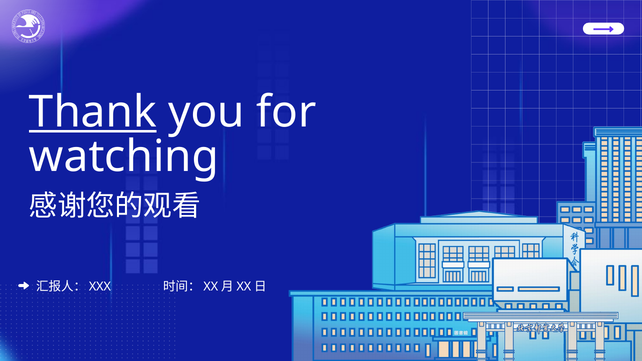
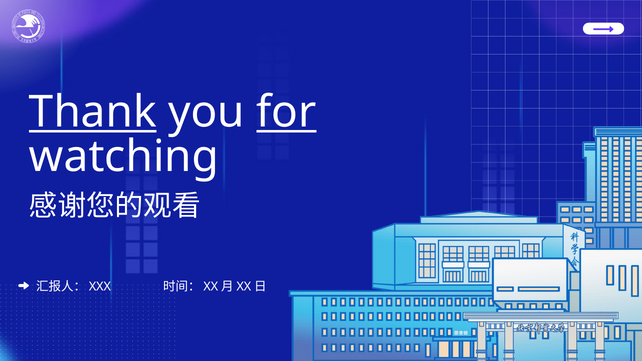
for underline: none -> present
